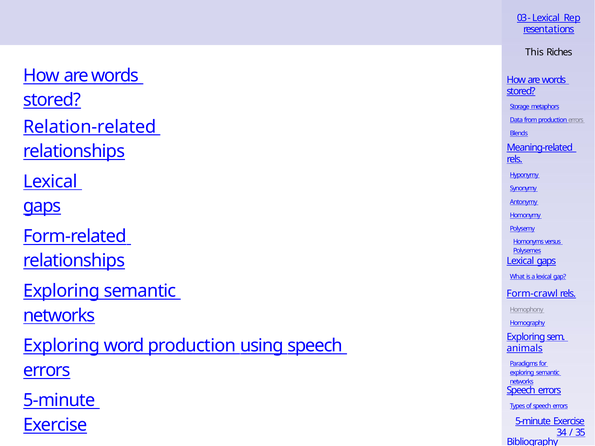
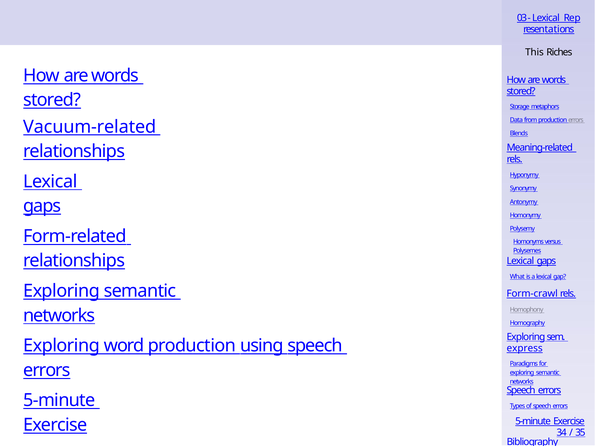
Relation-related: Relation-related -> Vacuum-related
animals: animals -> express
